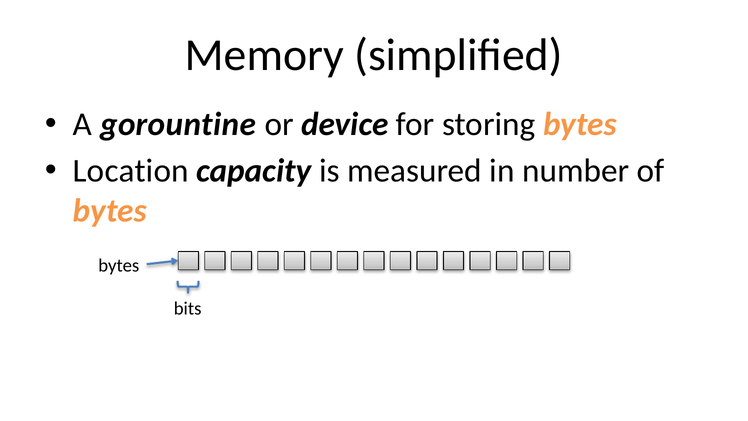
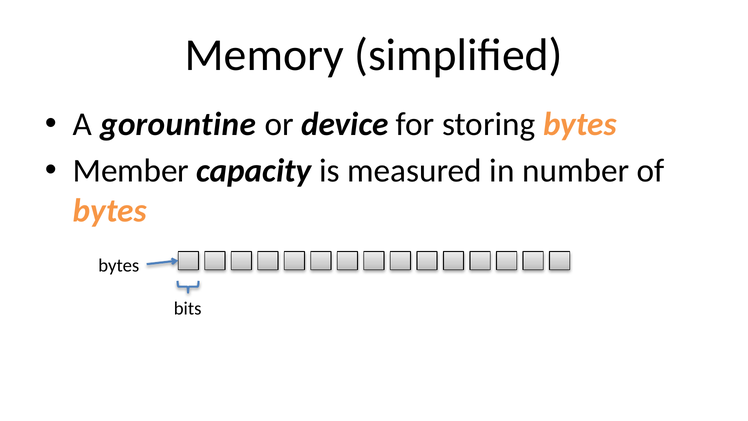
Location: Location -> Member
